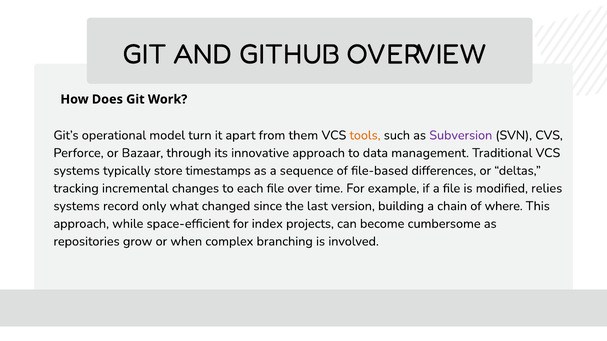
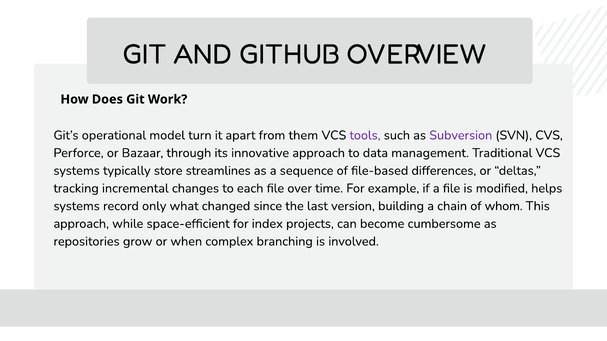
tools colour: orange -> purple
timestamps: timestamps -> streamlines
relies: relies -> helps
where: where -> whom
